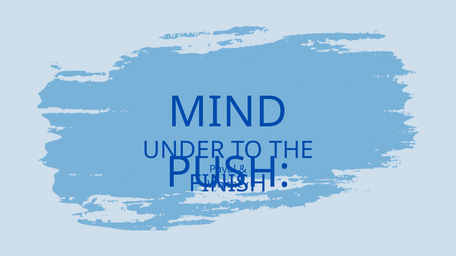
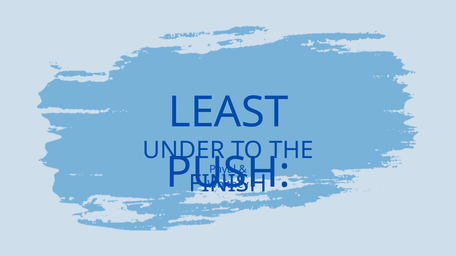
MIND: MIND -> LEAST
